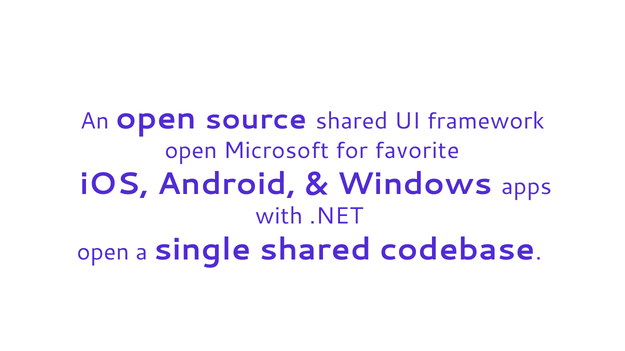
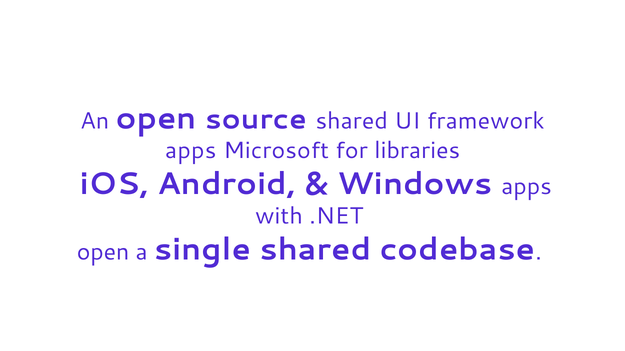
open at (191, 151): open -> apps
favorite: favorite -> libraries
